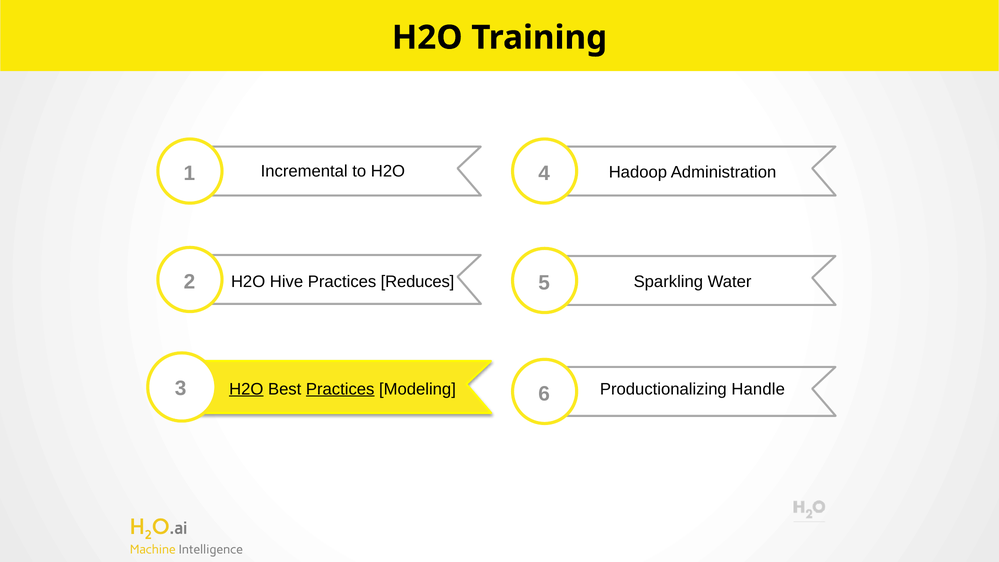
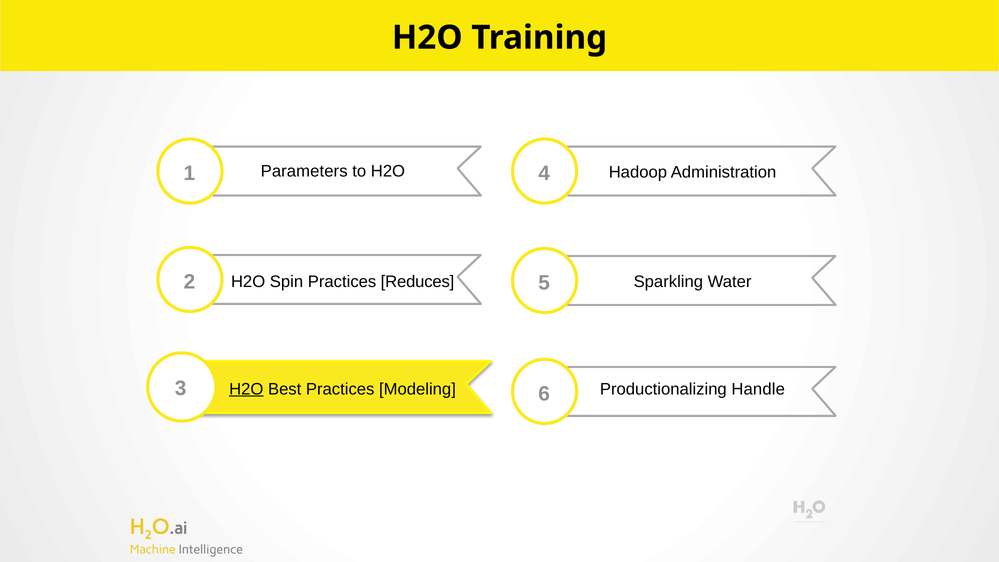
Incremental: Incremental -> Parameters
Hive: Hive -> Spin
Practices at (340, 389) underline: present -> none
